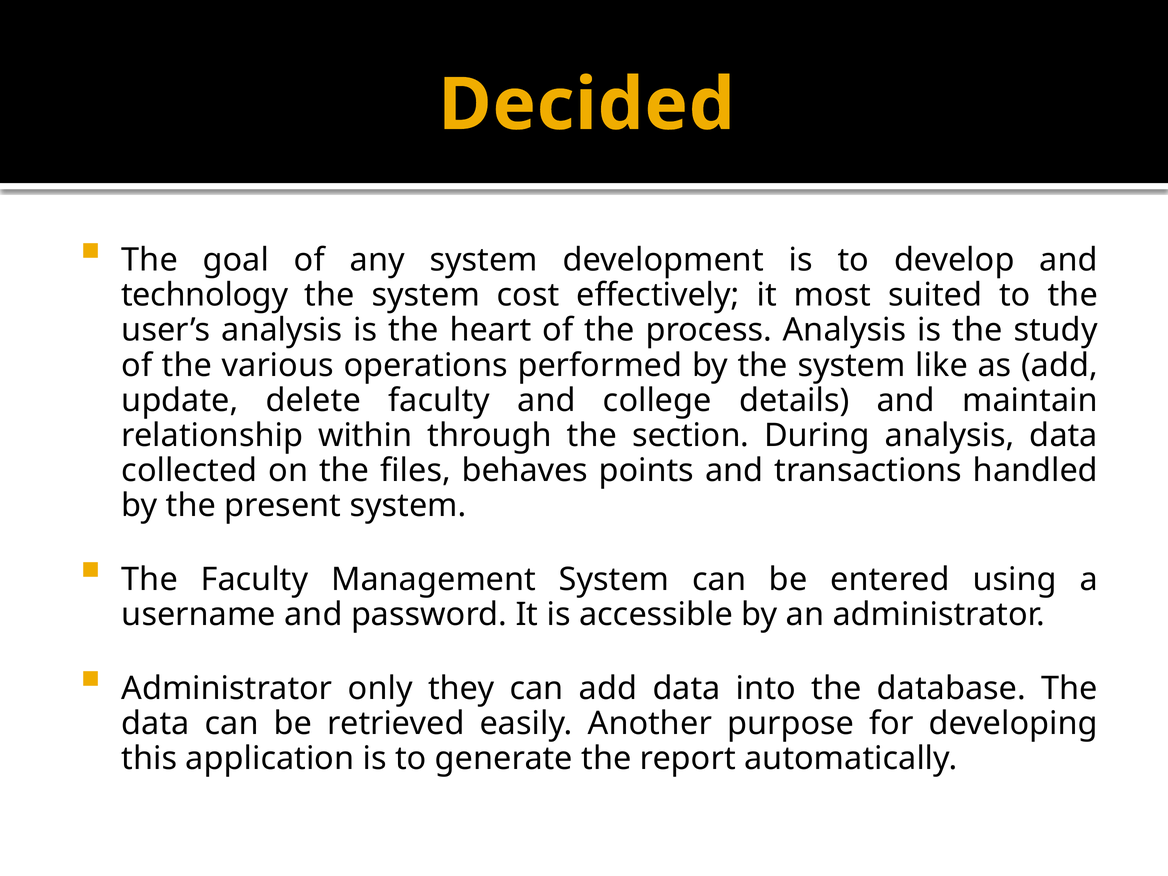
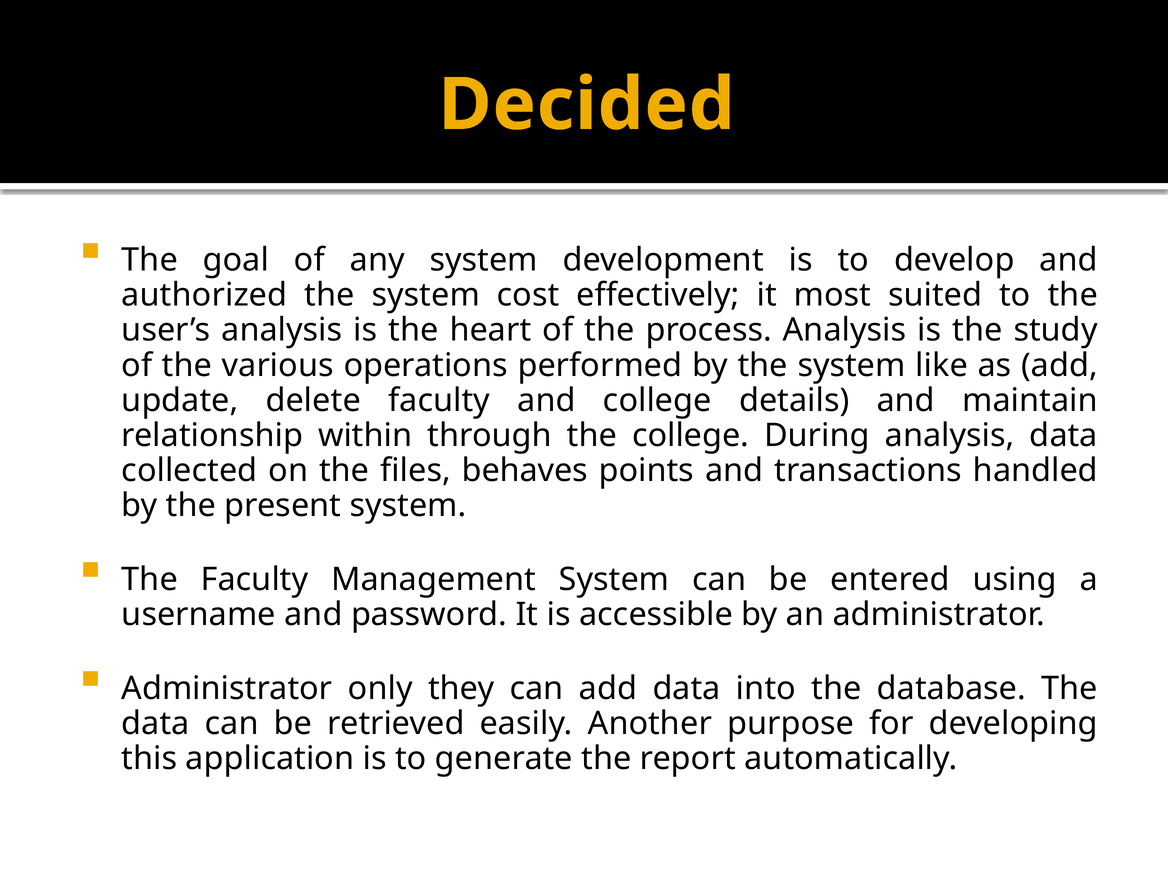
technology: technology -> authorized
the section: section -> college
